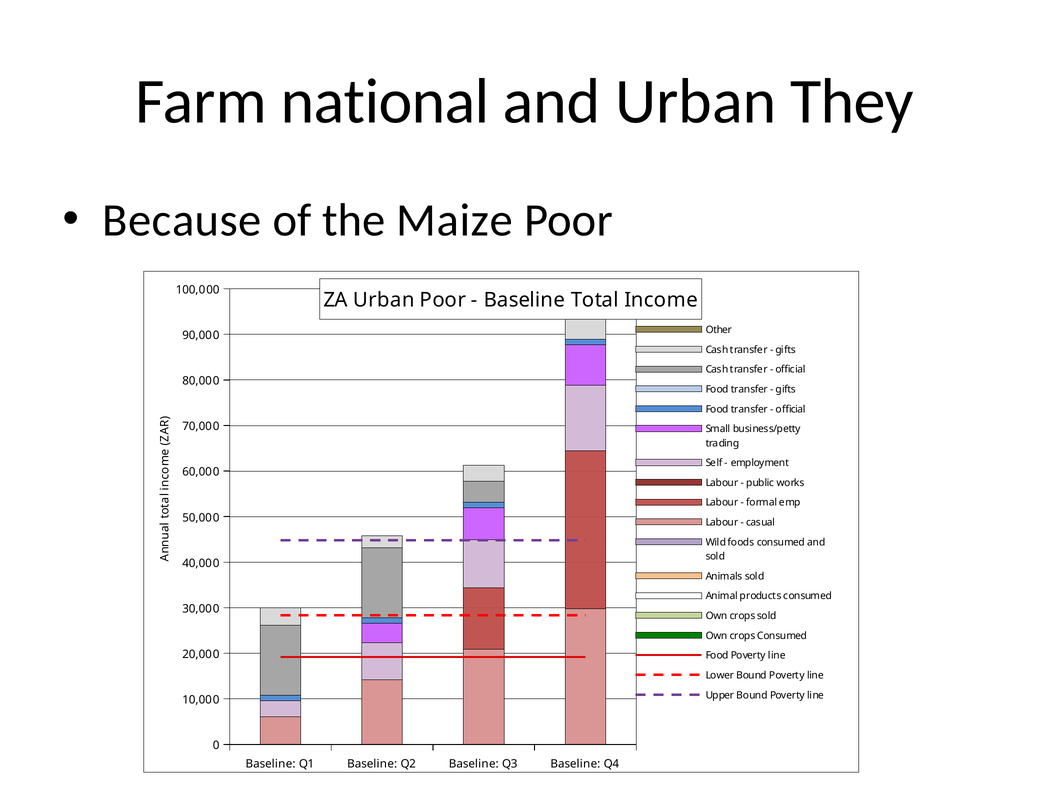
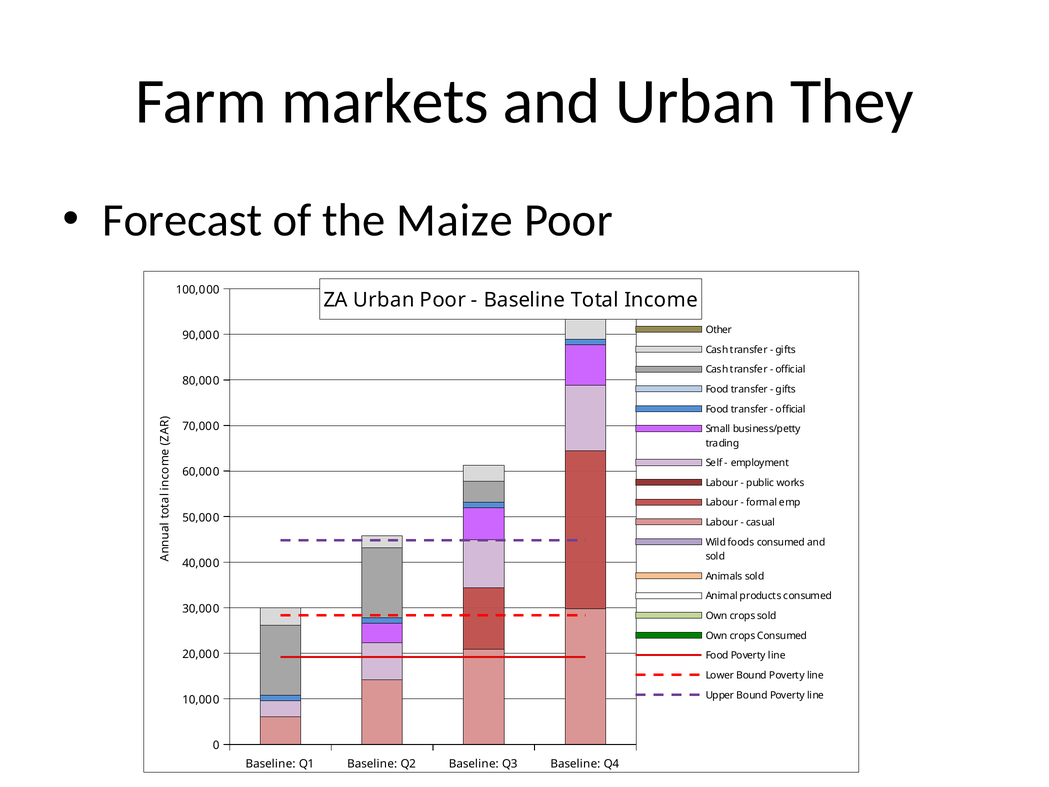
national: national -> markets
Because: Because -> Forecast
